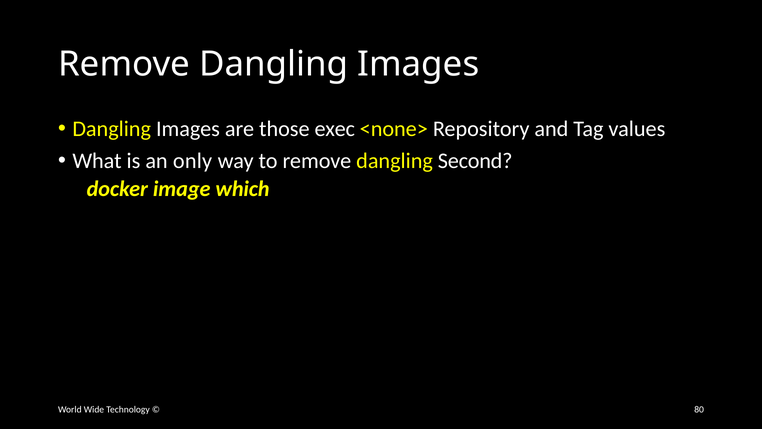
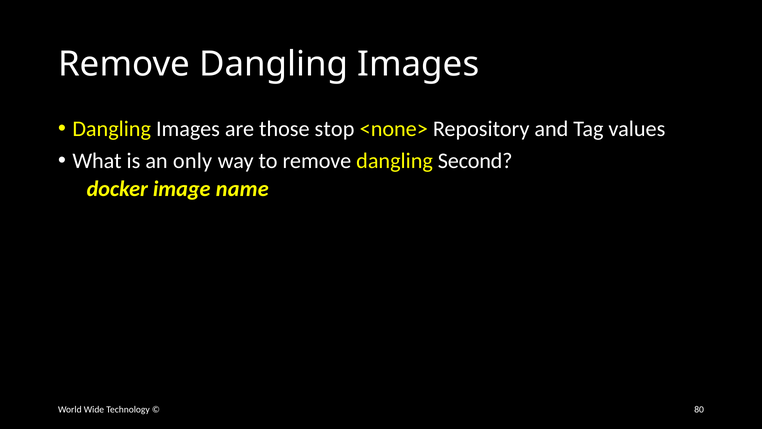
exec: exec -> stop
which: which -> name
